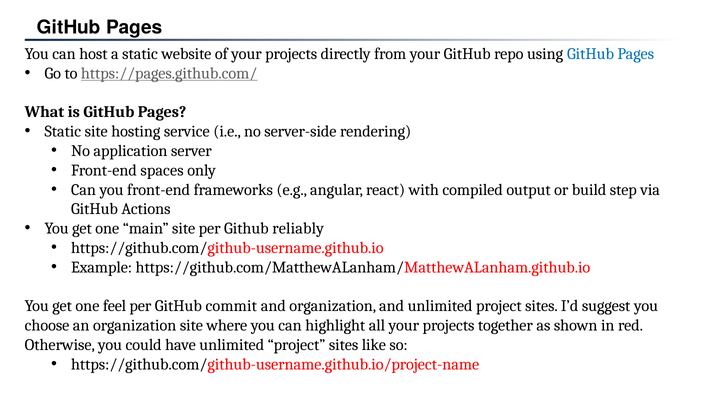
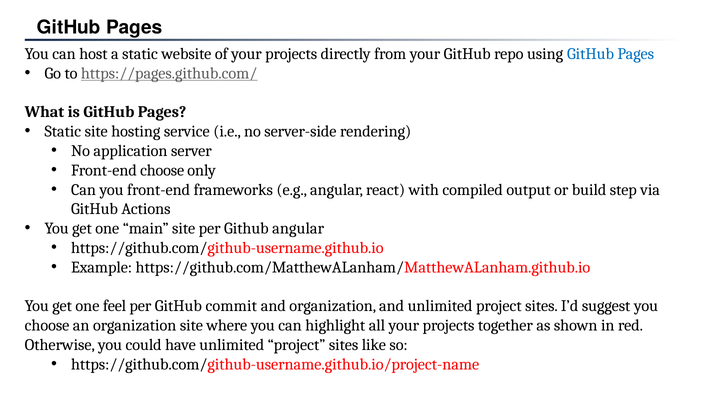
Front-end spaces: spaces -> choose
Github reliably: reliably -> angular
